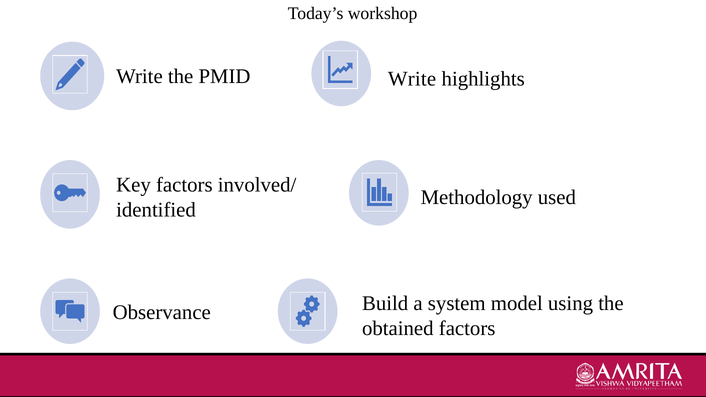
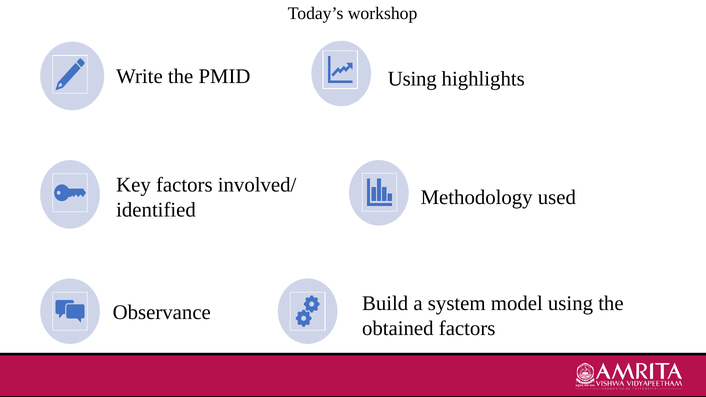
PMID Write: Write -> Using
